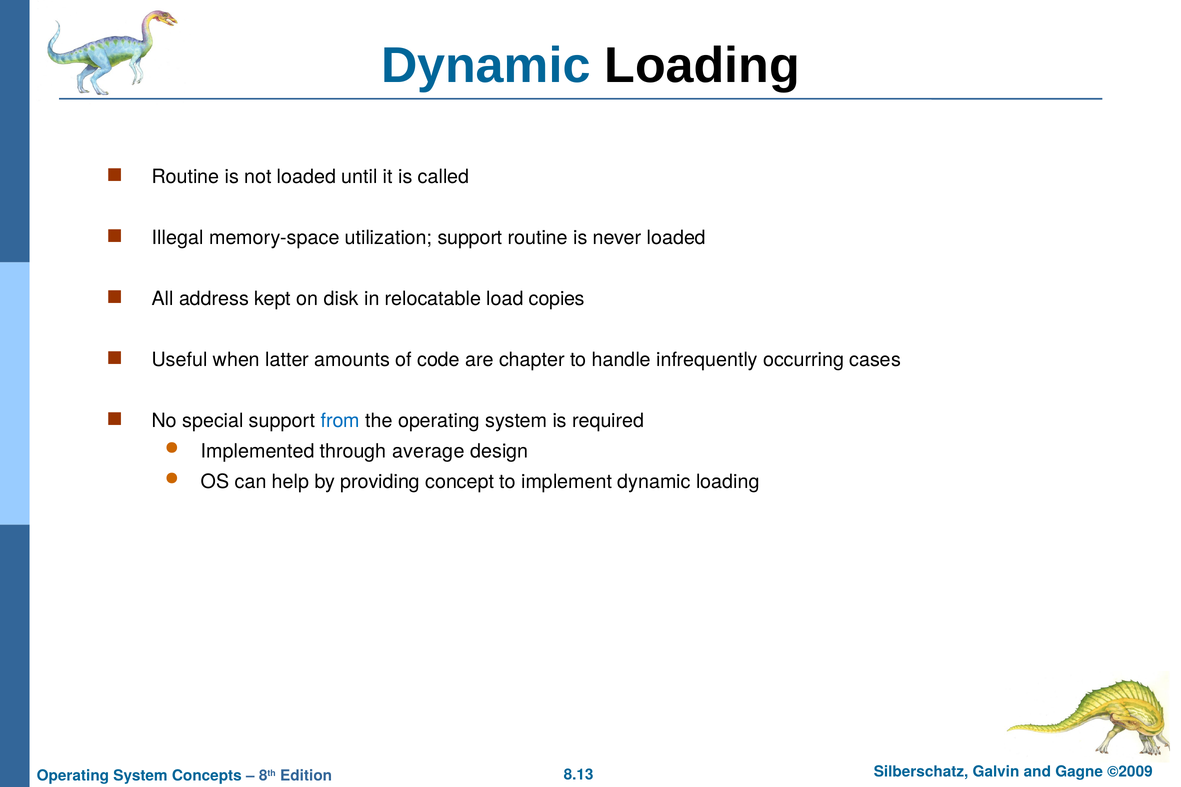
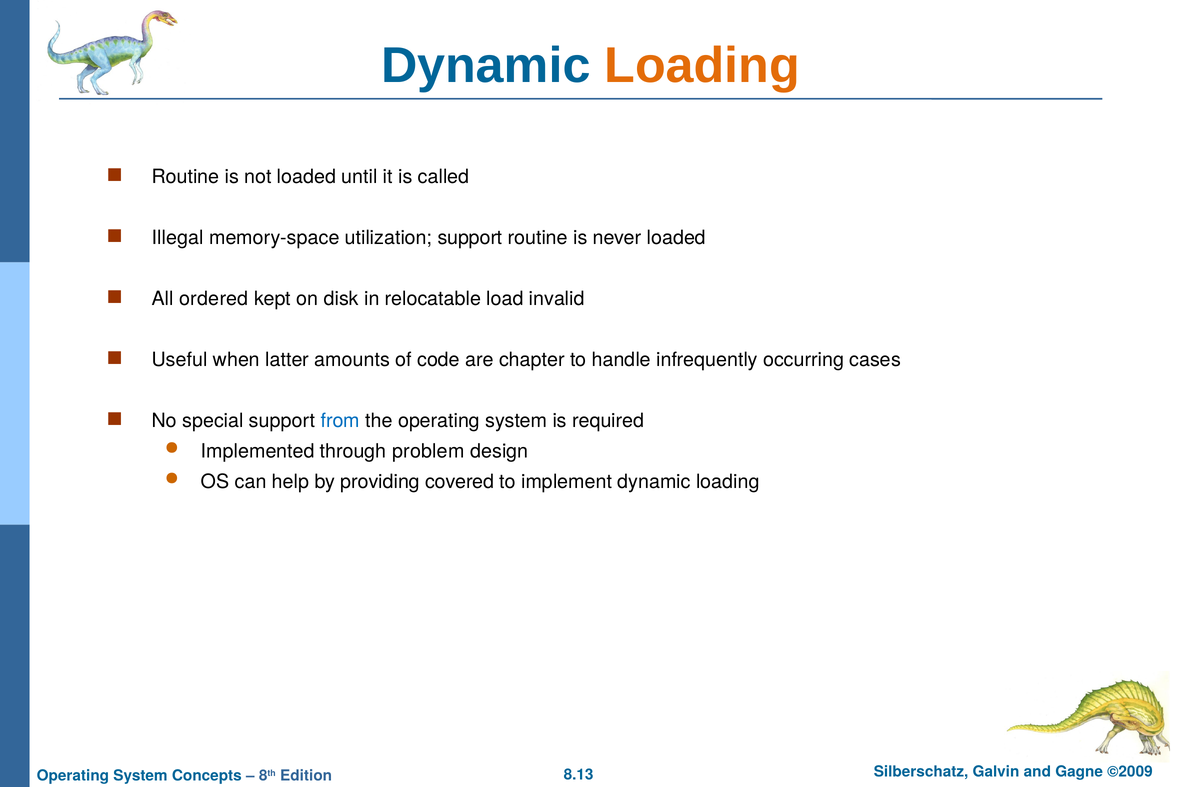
Loading at (702, 66) colour: black -> orange
address: address -> ordered
copies: copies -> invalid
average: average -> problem
concept: concept -> covered
